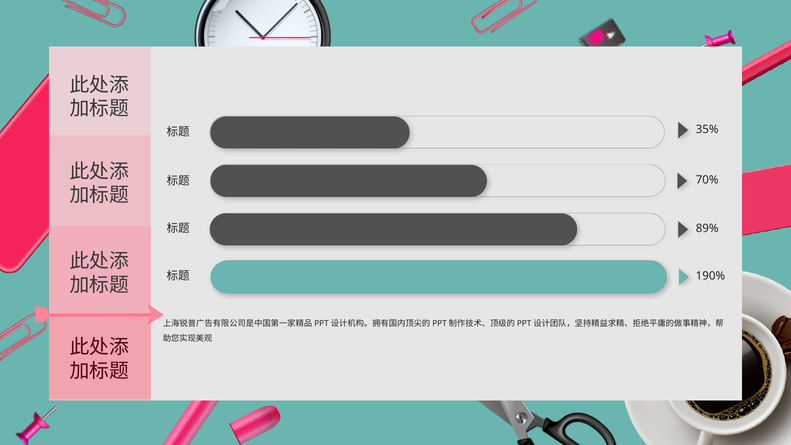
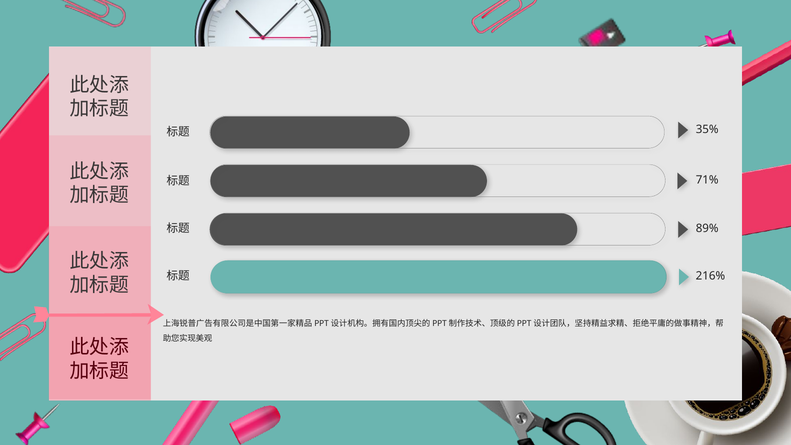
70%: 70% -> 71%
190%: 190% -> 216%
